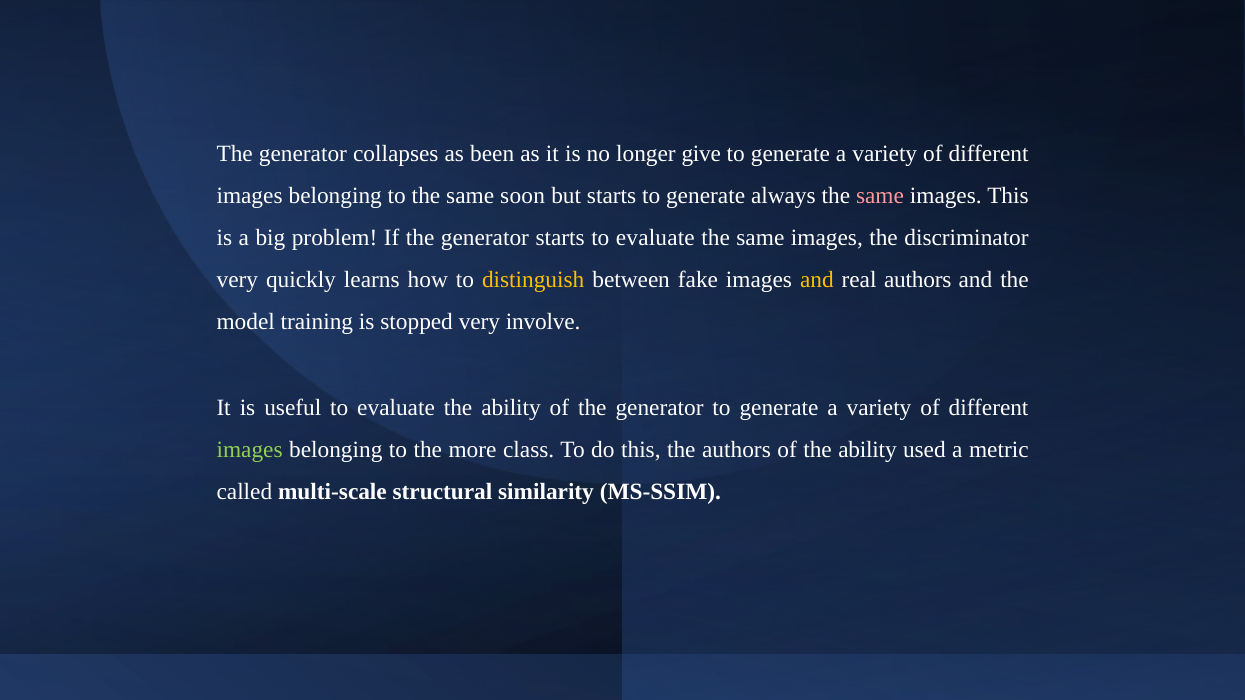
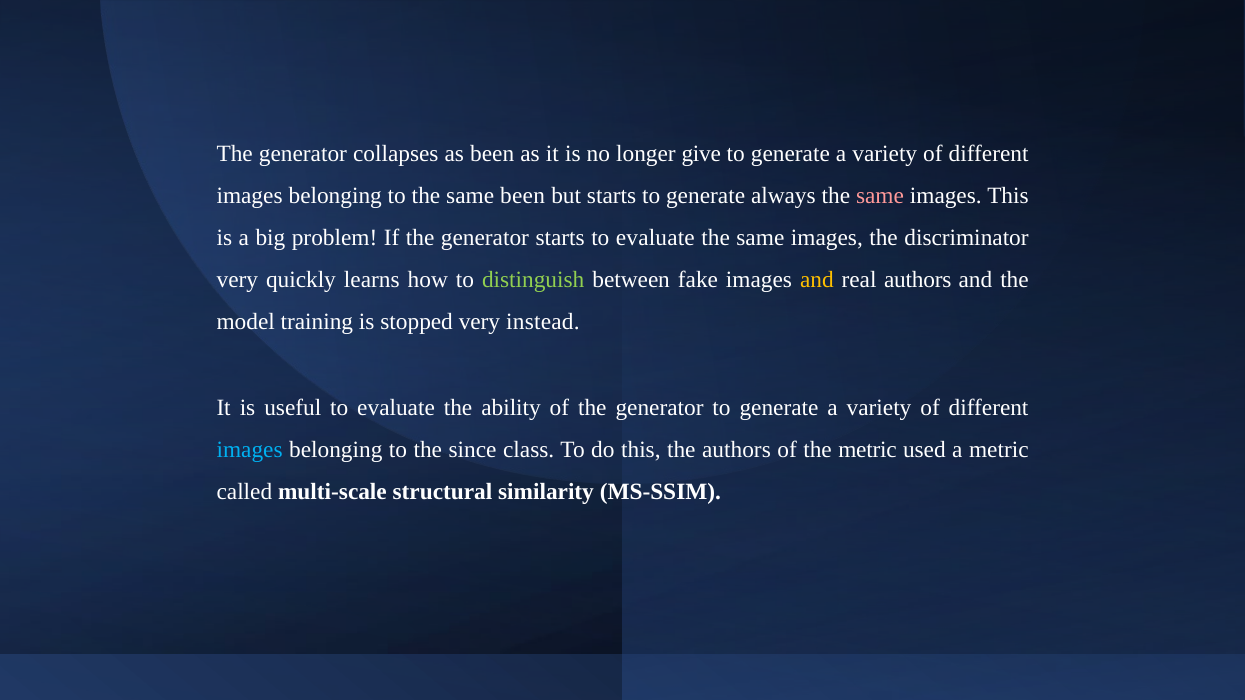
same soon: soon -> been
distinguish colour: yellow -> light green
involve: involve -> instead
images at (250, 450) colour: light green -> light blue
more: more -> since
of the ability: ability -> metric
